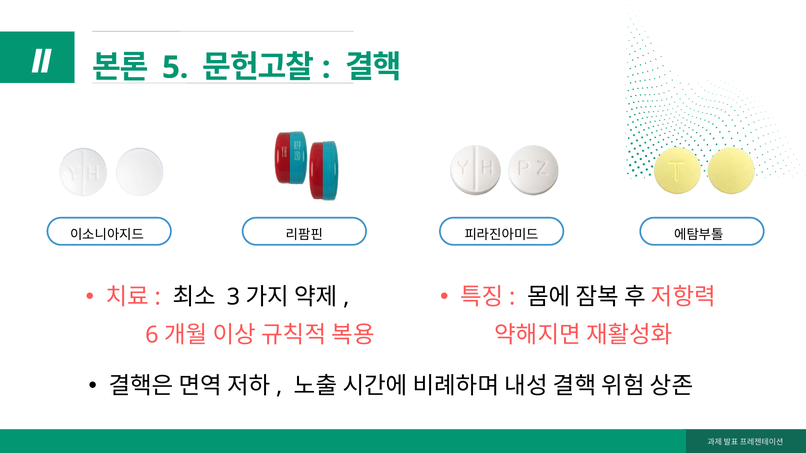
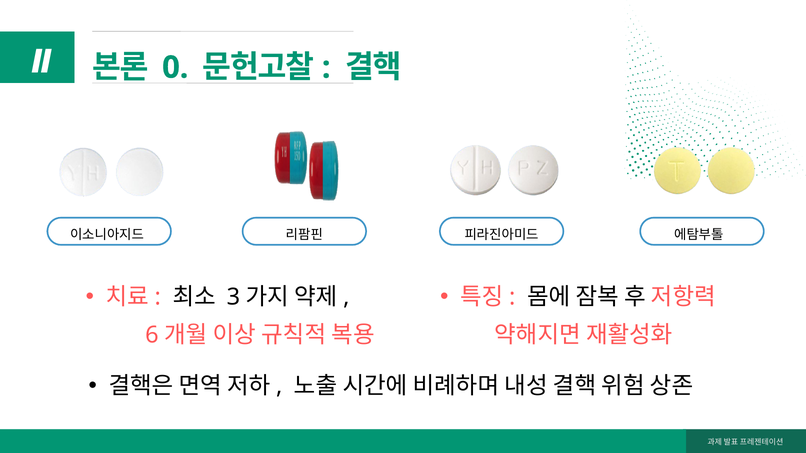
5: 5 -> 0
